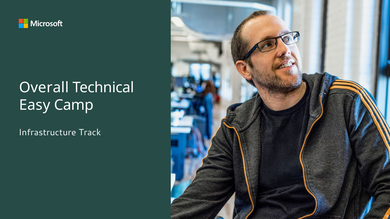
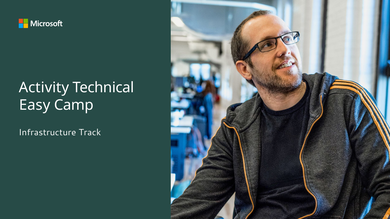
Overall: Overall -> Activity
